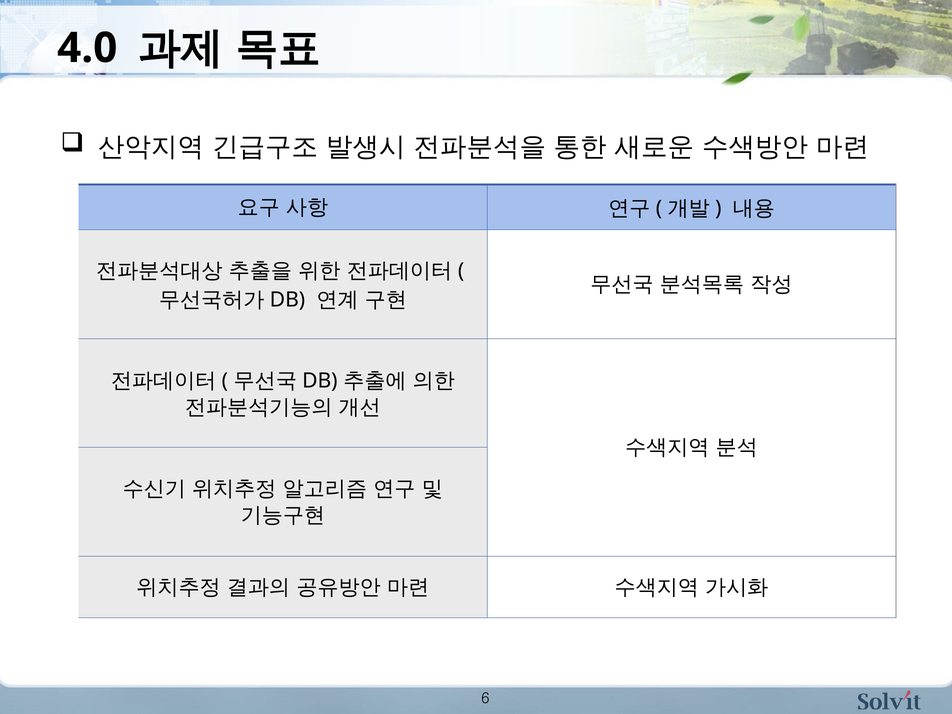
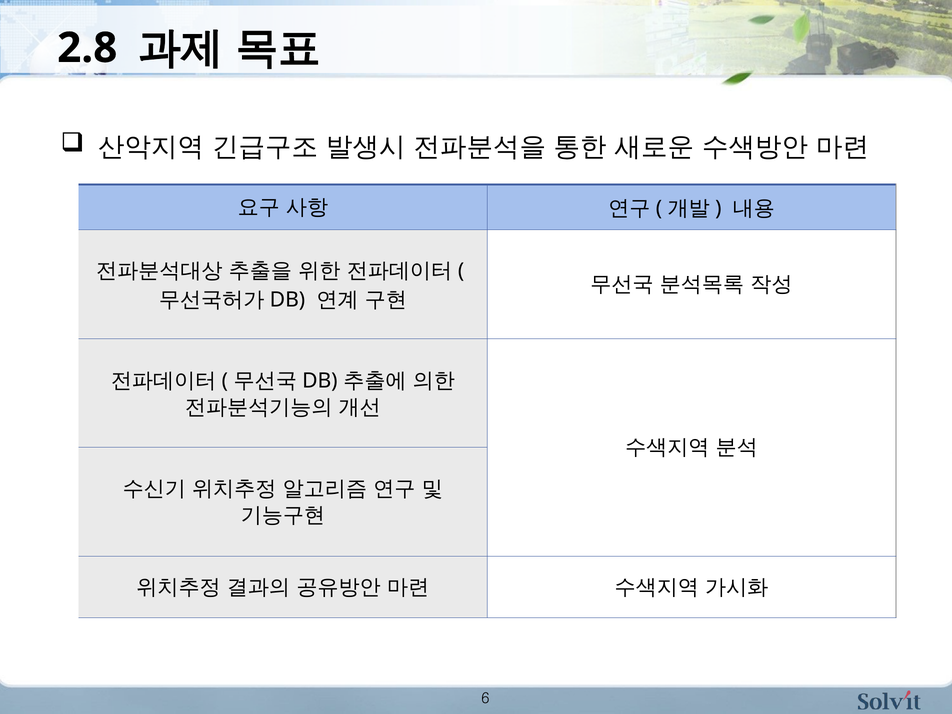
4.0: 4.0 -> 2.8
